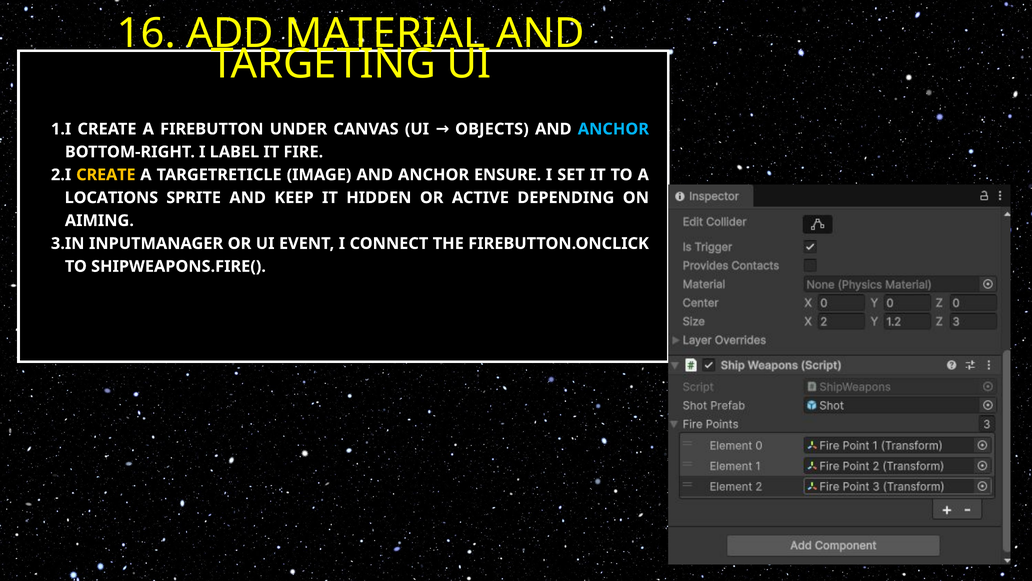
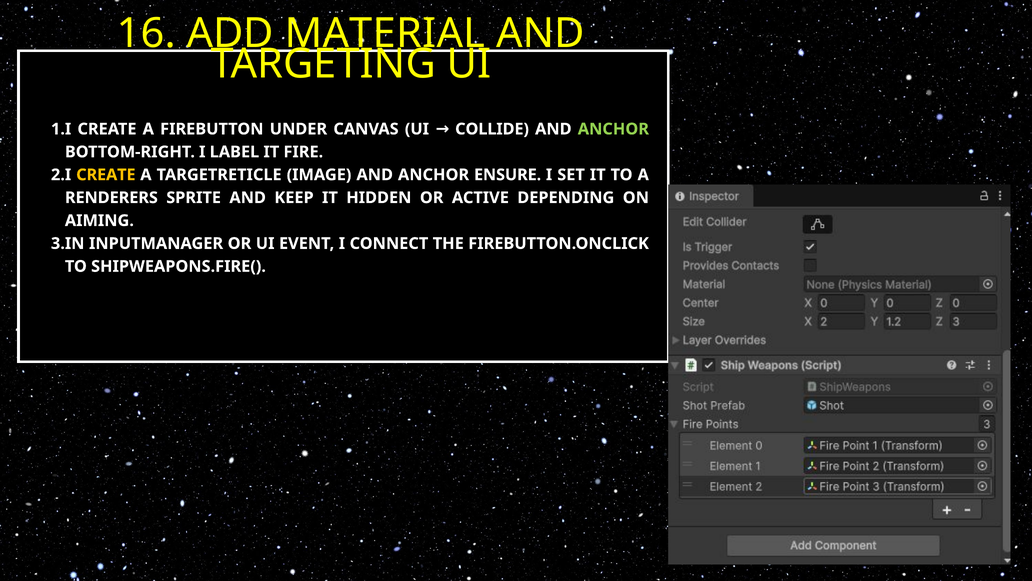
OBJECTS: OBJECTS -> COLLIDE
ANCHOR at (613, 129) colour: light blue -> light green
LOCATIONS: LOCATIONS -> RENDERERS
